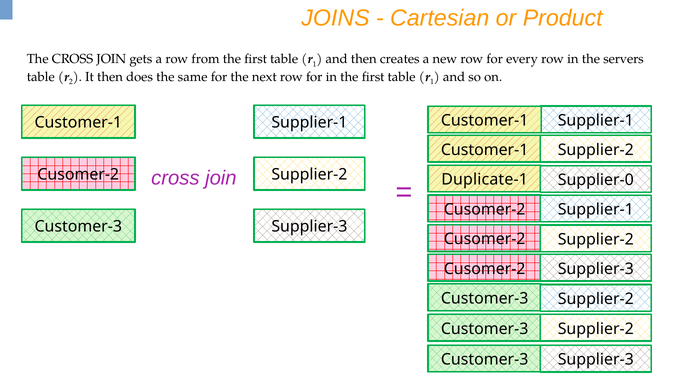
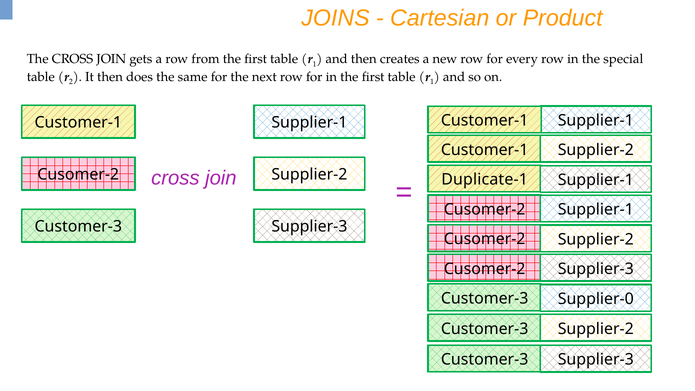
servers: servers -> special
Supplier-0 at (596, 180): Supplier-0 -> Supplier-1
Supplier-2 at (596, 299): Supplier-2 -> Supplier-0
